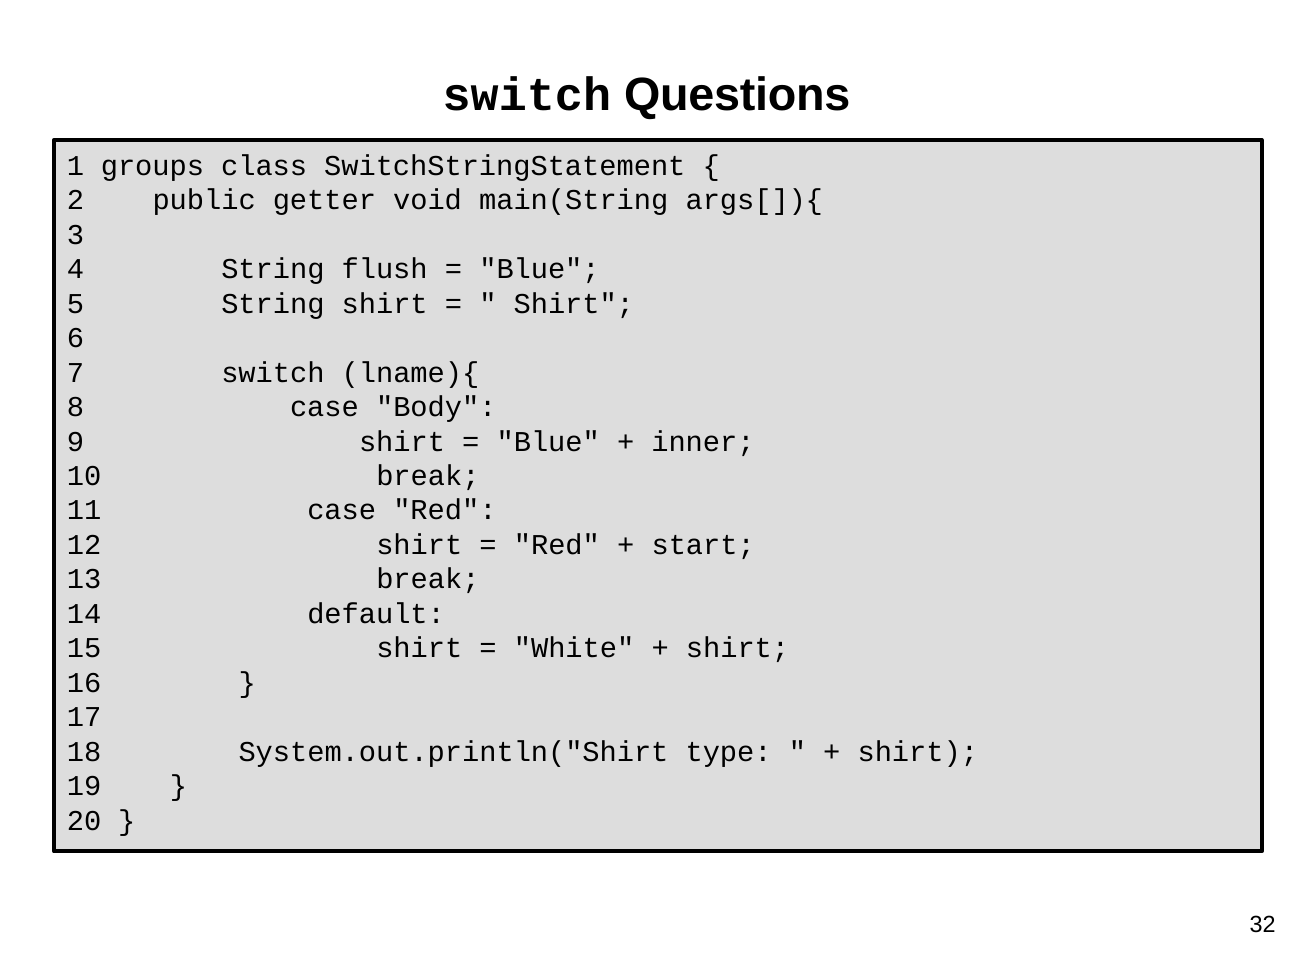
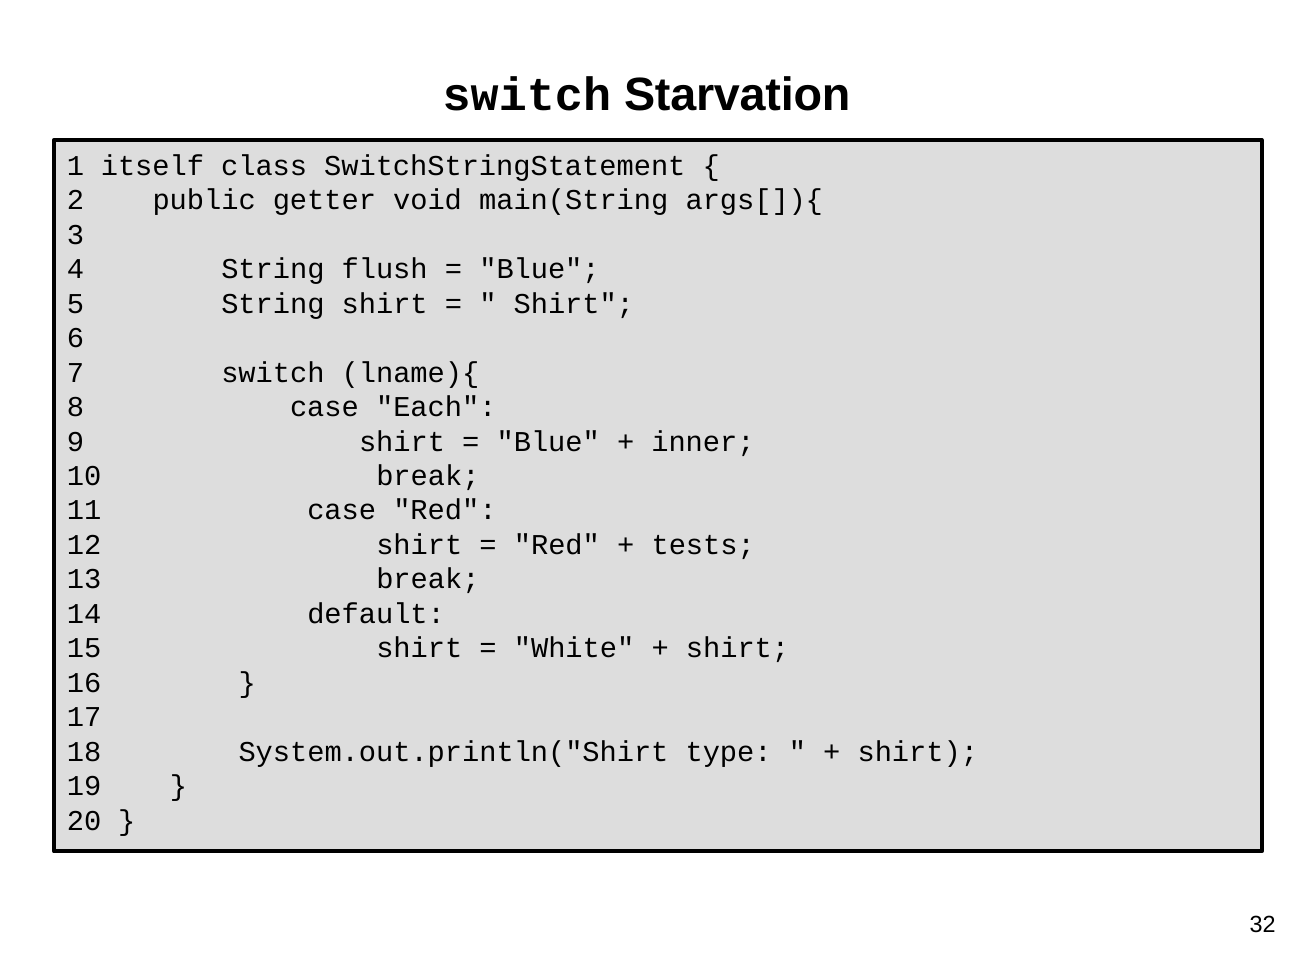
Questions: Questions -> Starvation
groups: groups -> itself
Body: Body -> Each
start: start -> tests
